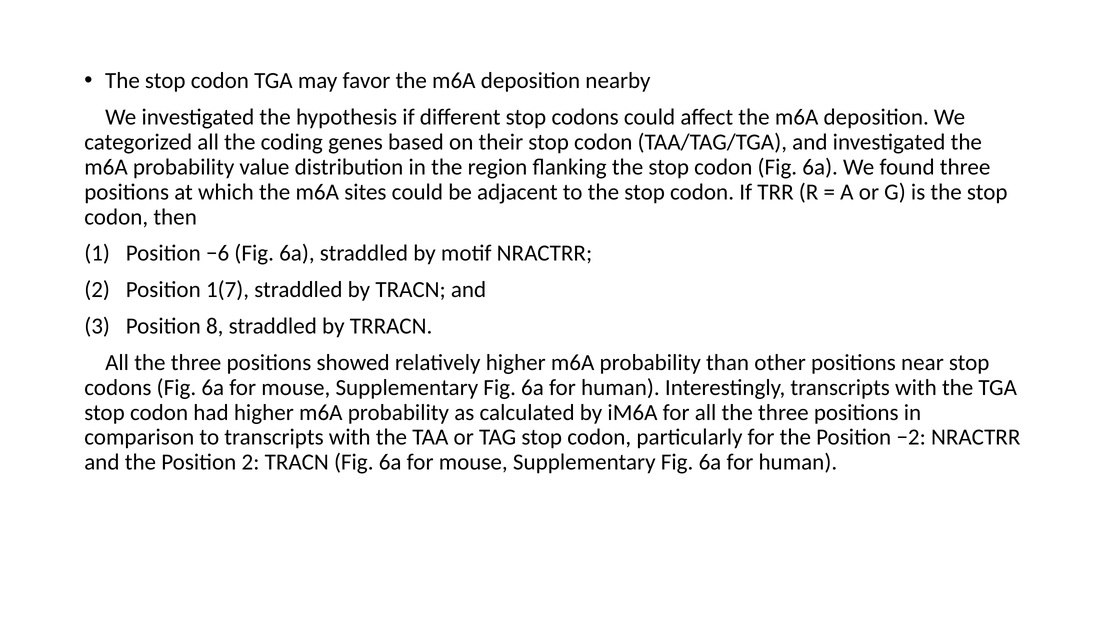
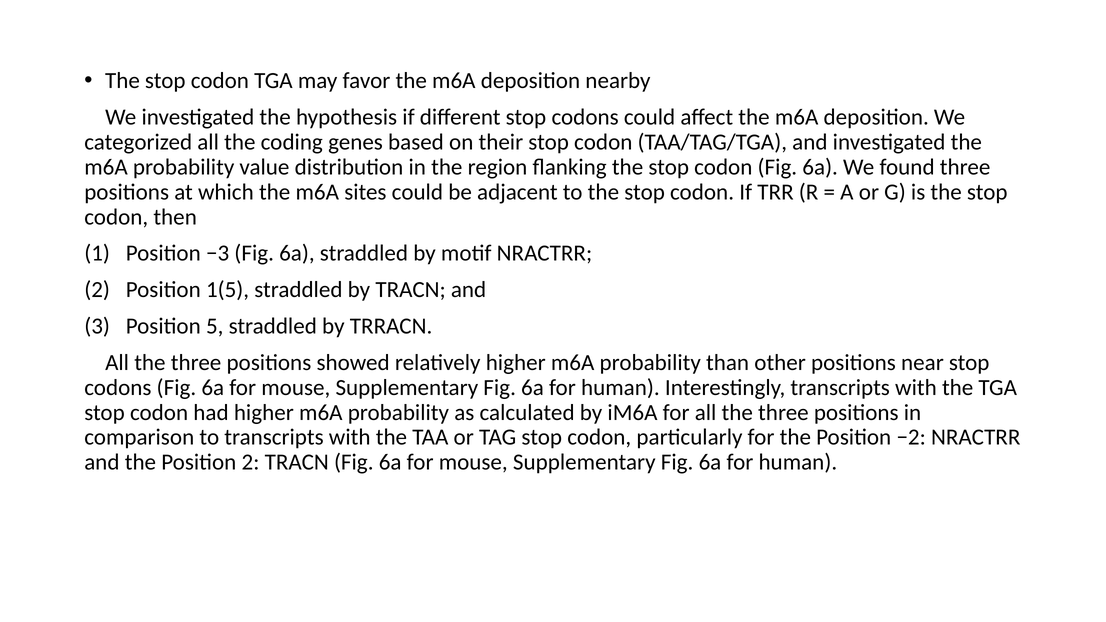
−6: −6 -> −3
1(7: 1(7 -> 1(5
8: 8 -> 5
